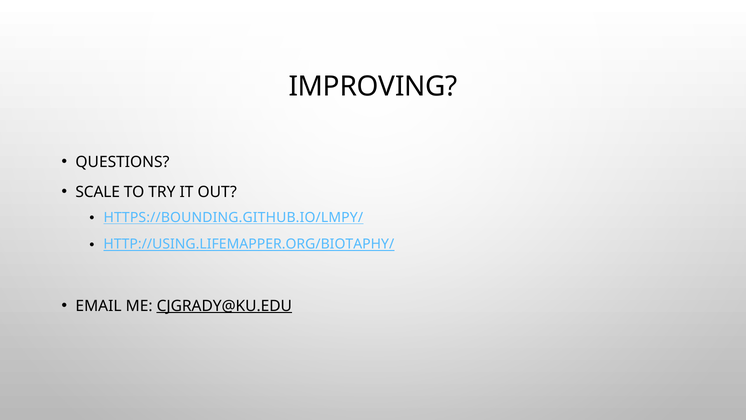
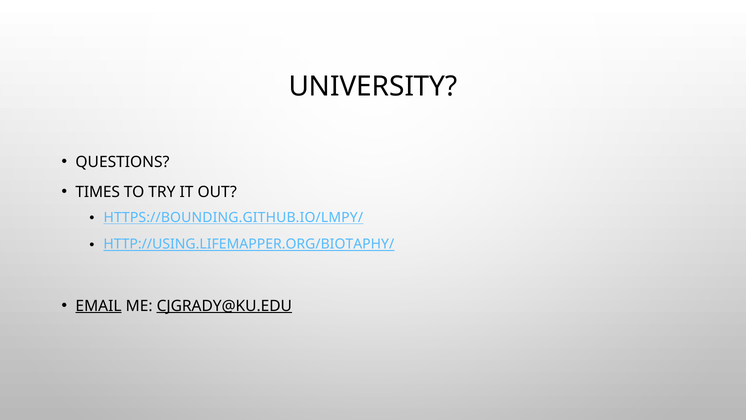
IMPROVING: IMPROVING -> UNIVERSITY
SCALE: SCALE -> TIMES
EMAIL underline: none -> present
